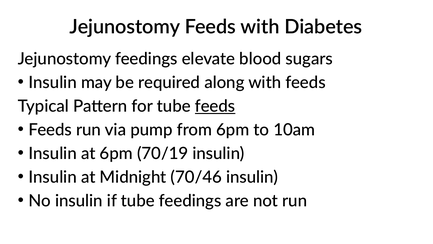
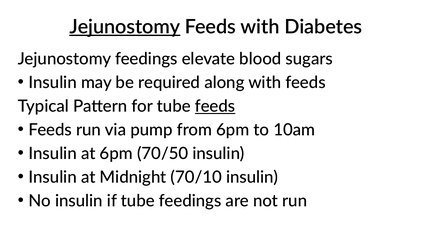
Jejunostomy at (125, 27) underline: none -> present
70/19: 70/19 -> 70/50
70/46: 70/46 -> 70/10
